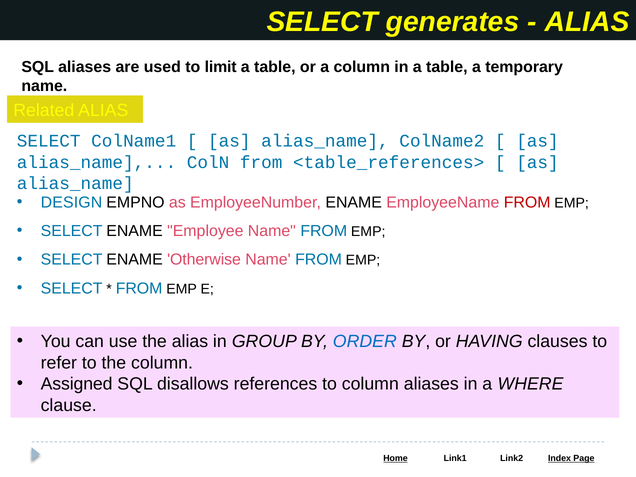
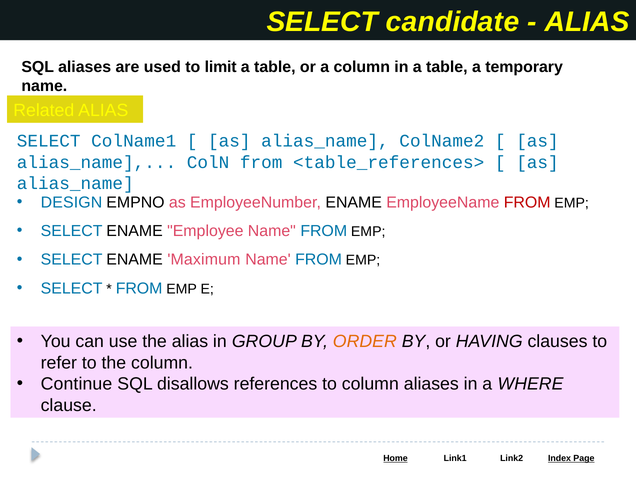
generates: generates -> candidate
Otherwise: Otherwise -> Maximum
ORDER colour: blue -> orange
Assigned: Assigned -> Continue
